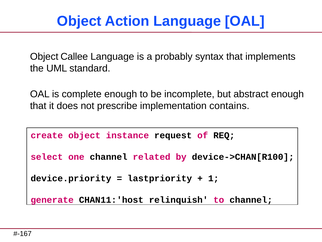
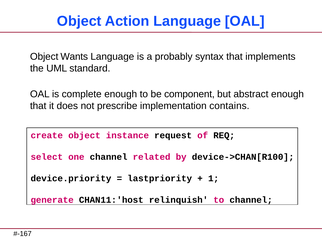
Callee: Callee -> Wants
incomplete: incomplete -> component
